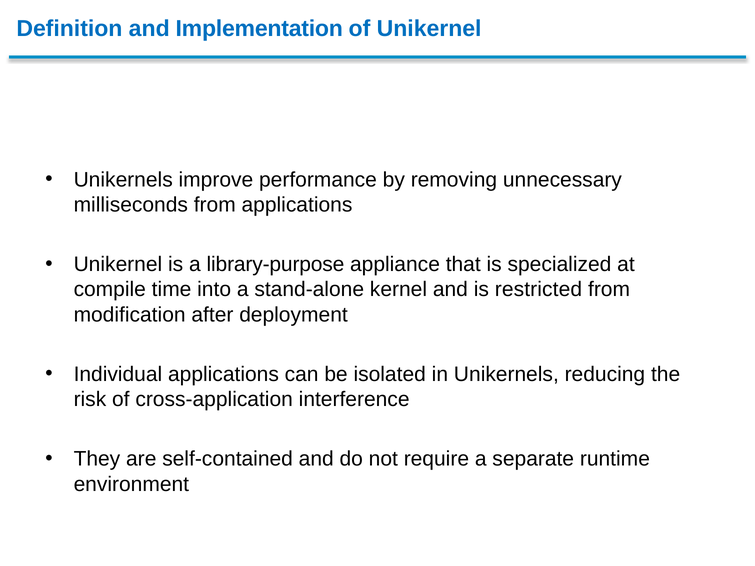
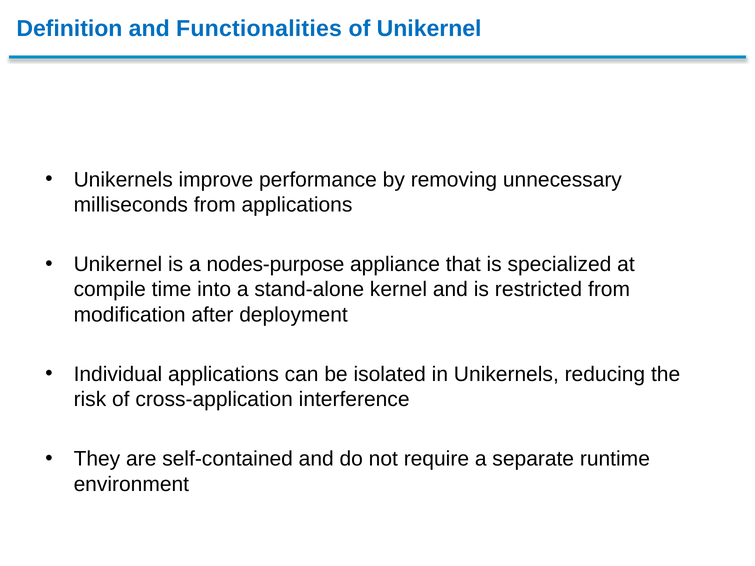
Implementation: Implementation -> Functionalities
library-purpose: library-purpose -> nodes-purpose
